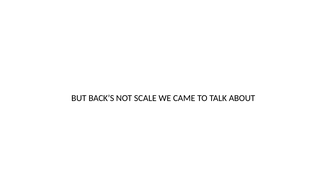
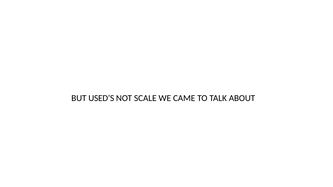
BACK’S: BACK’S -> USED’S
